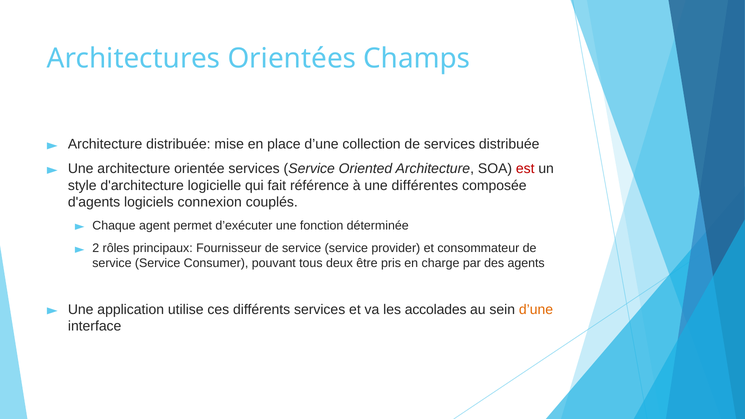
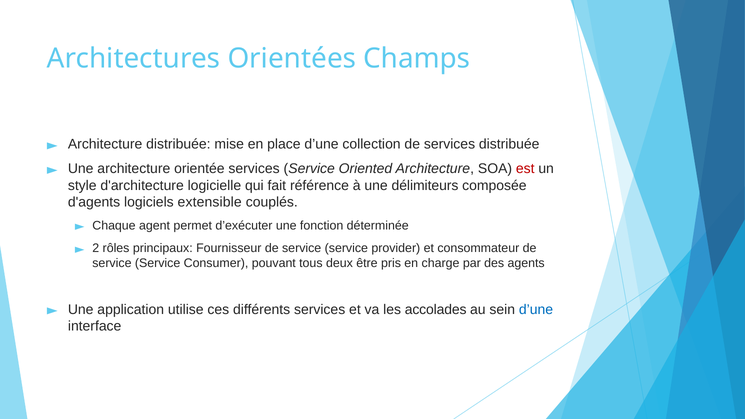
différentes: différentes -> délimiteurs
connexion: connexion -> extensible
d’une at (536, 310) colour: orange -> blue
